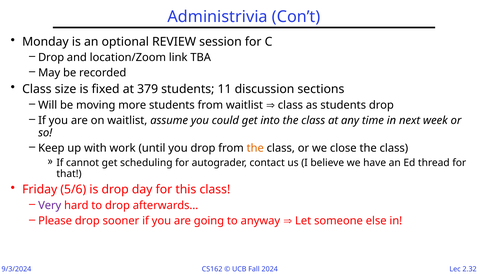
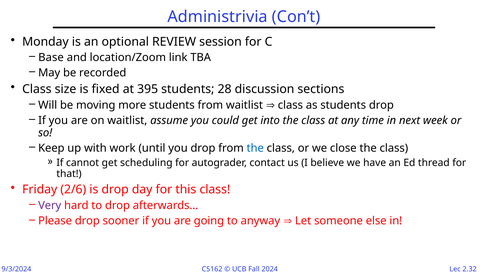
Drop at (51, 58): Drop -> Base
379: 379 -> 395
11: 11 -> 28
the at (255, 148) colour: orange -> blue
5/6: 5/6 -> 2/6
